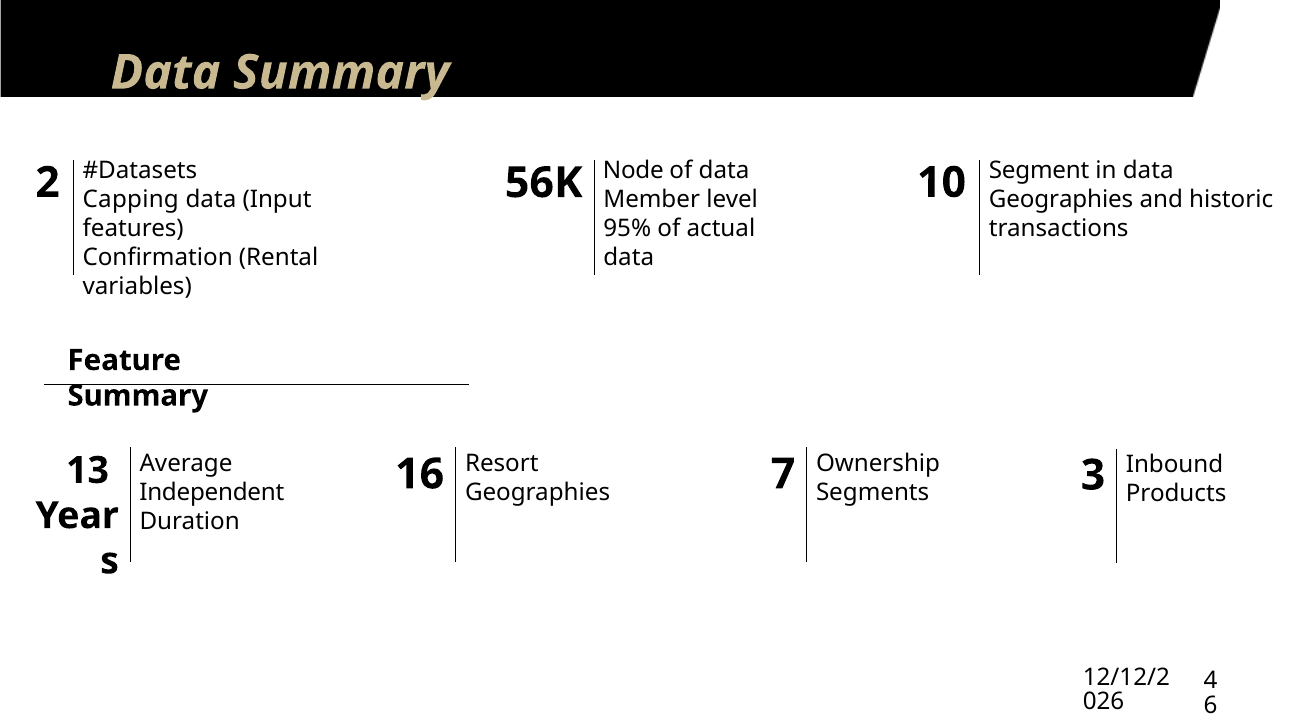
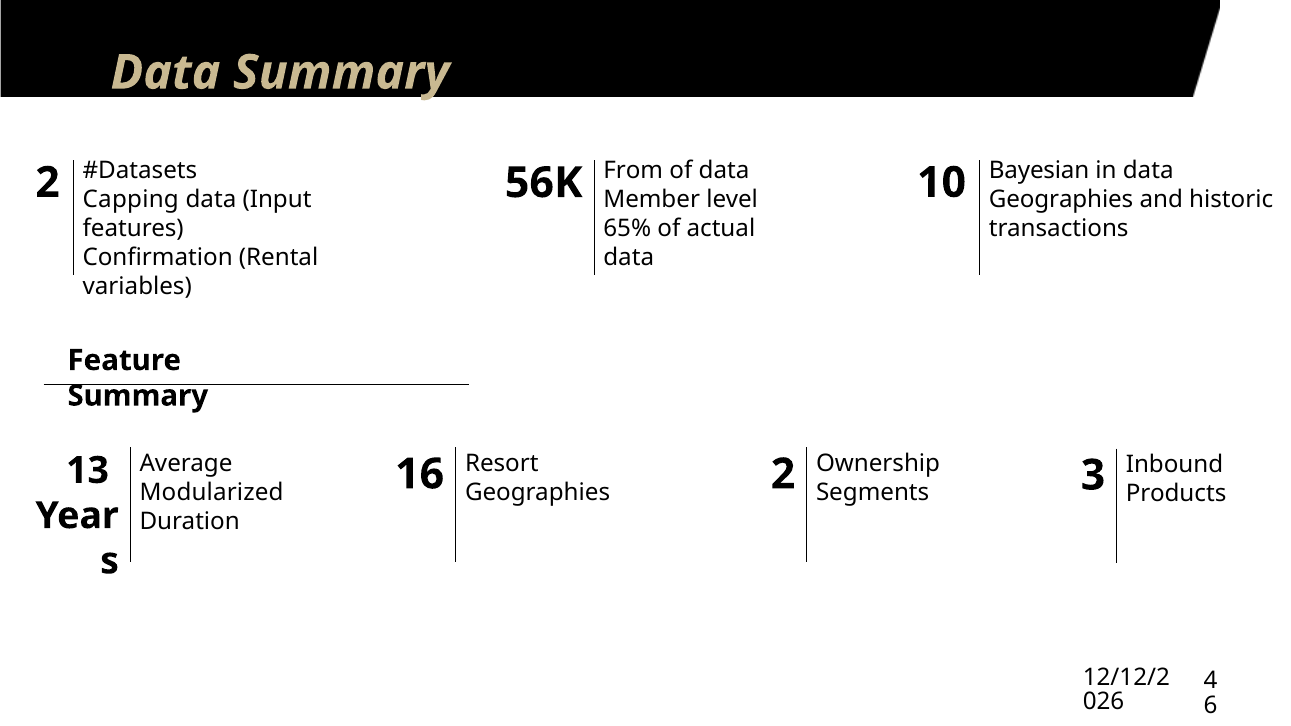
Segment: Segment -> Bayesian
Node: Node -> From
95%: 95% -> 65%
Independent: Independent -> Modularized
Geographies 7: 7 -> 2
